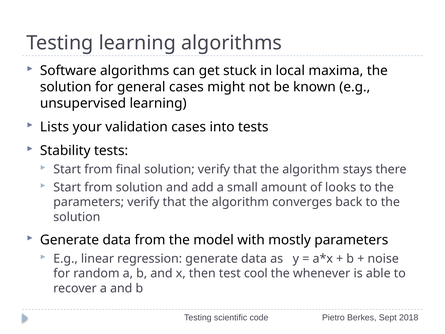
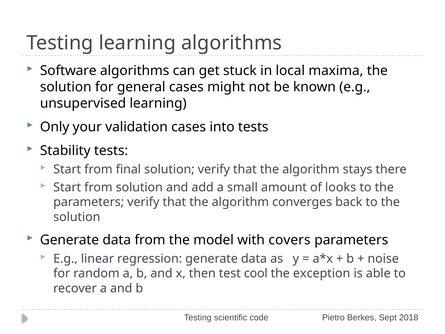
Lists: Lists -> Only
mostly: mostly -> covers
whenever: whenever -> exception
